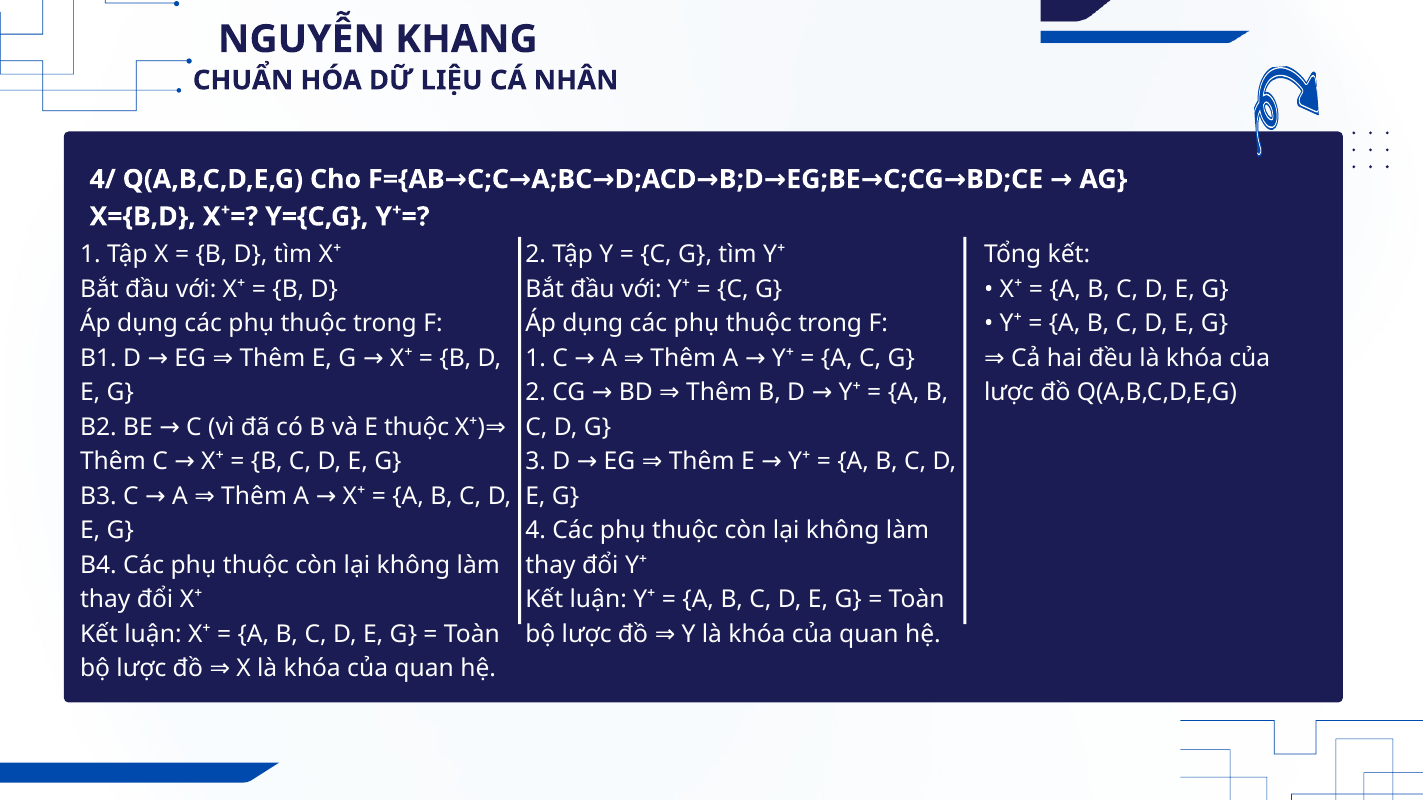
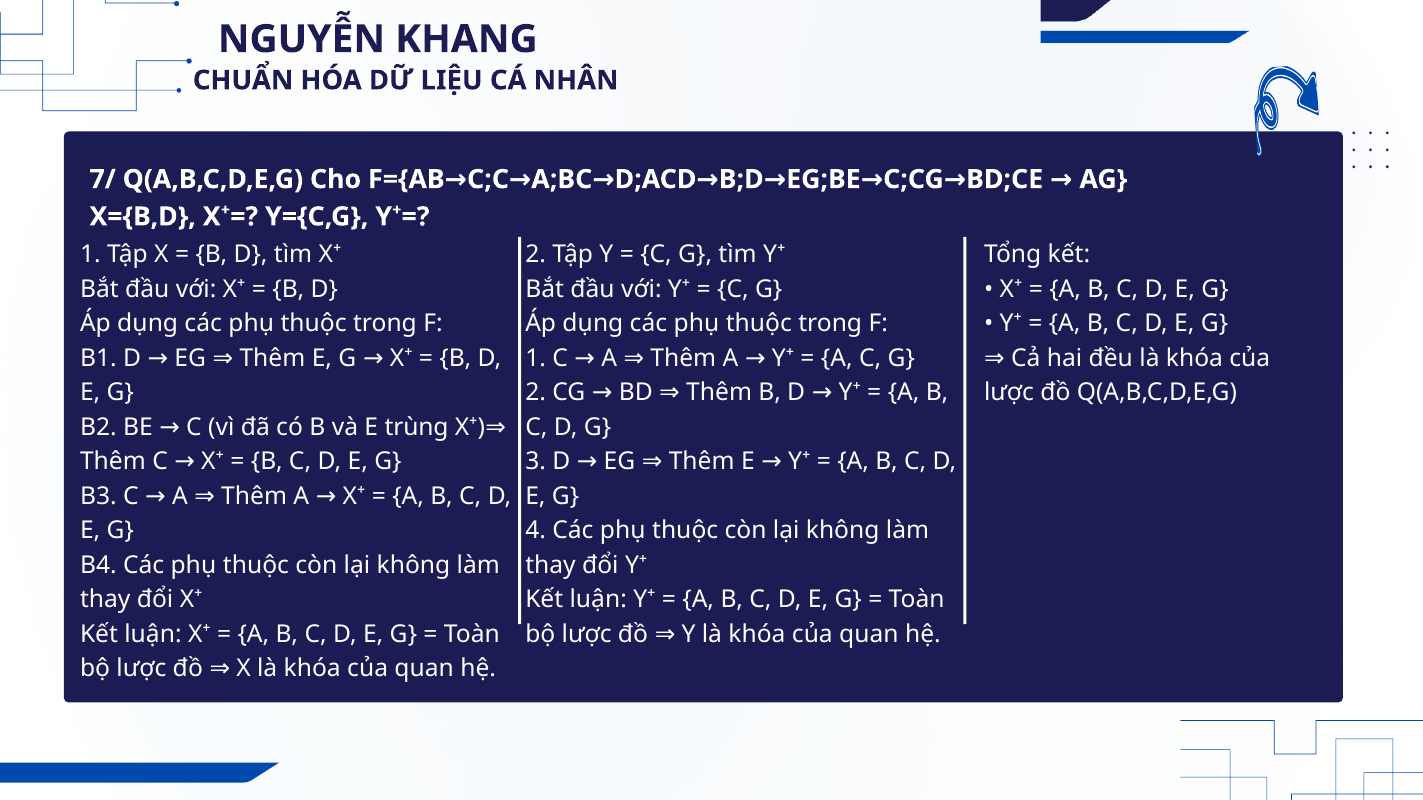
4/: 4/ -> 7/
E thuộc: thuộc -> trùng
